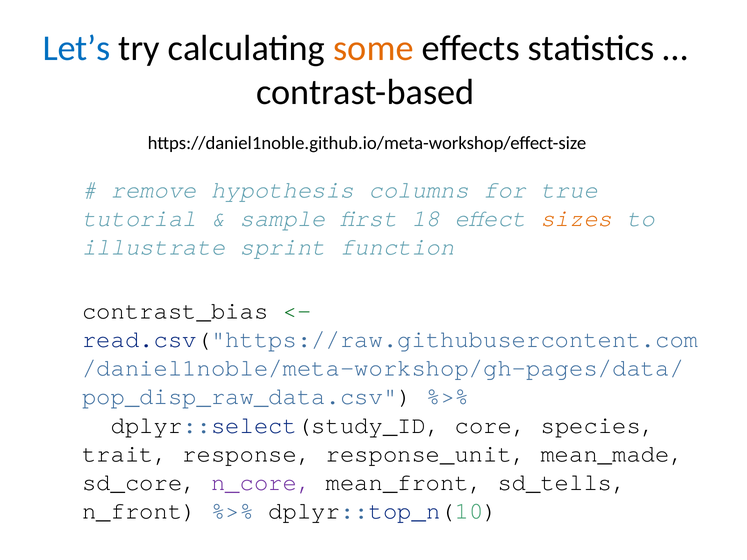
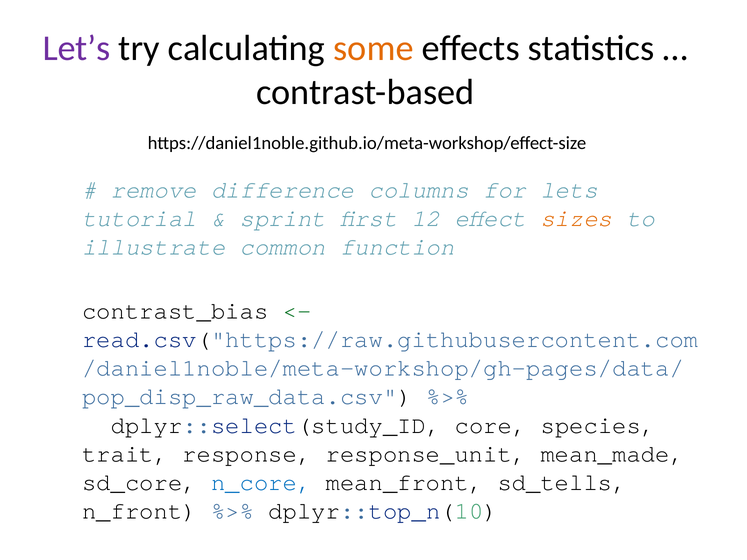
Let’s colour: blue -> purple
hypothesis: hypothesis -> difference
true: true -> lets
sample: sample -> sprint
18: 18 -> 12
sprint: sprint -> common
n_core colour: purple -> blue
